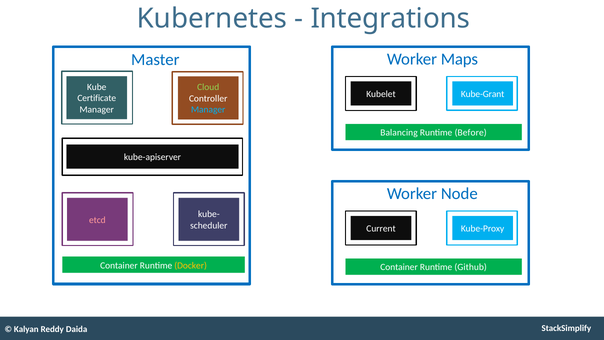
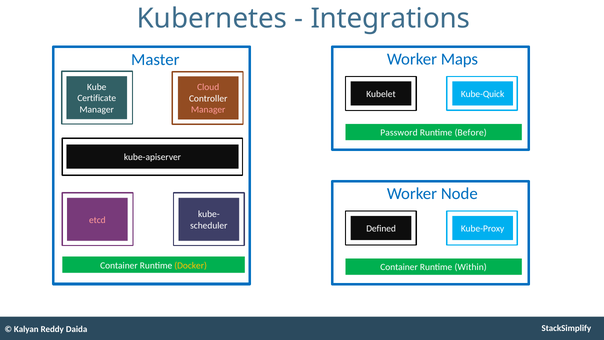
Cloud colour: light green -> pink
Kube-Grant: Kube-Grant -> Kube-Quick
Manager at (208, 110) colour: light blue -> pink
Balancing: Balancing -> Password
Current: Current -> Defined
Github: Github -> Within
